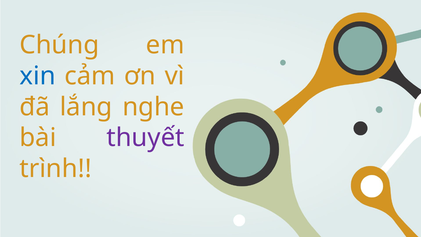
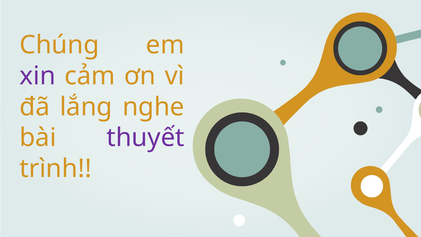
xin colour: blue -> purple
